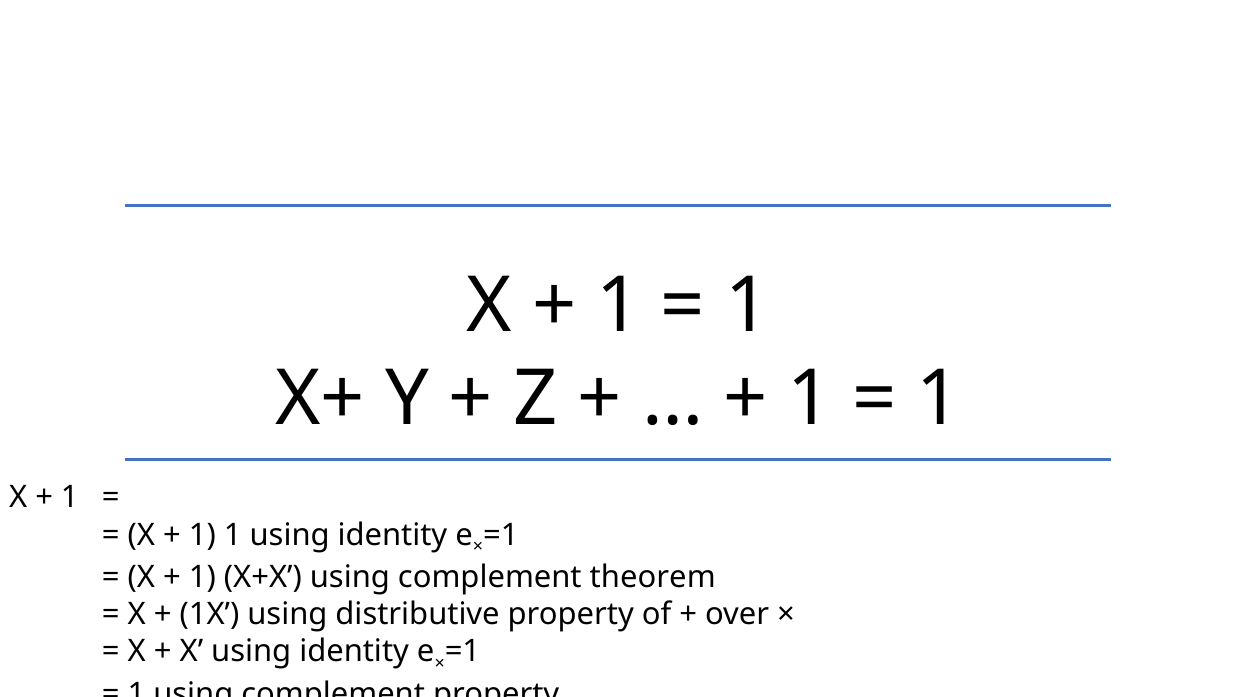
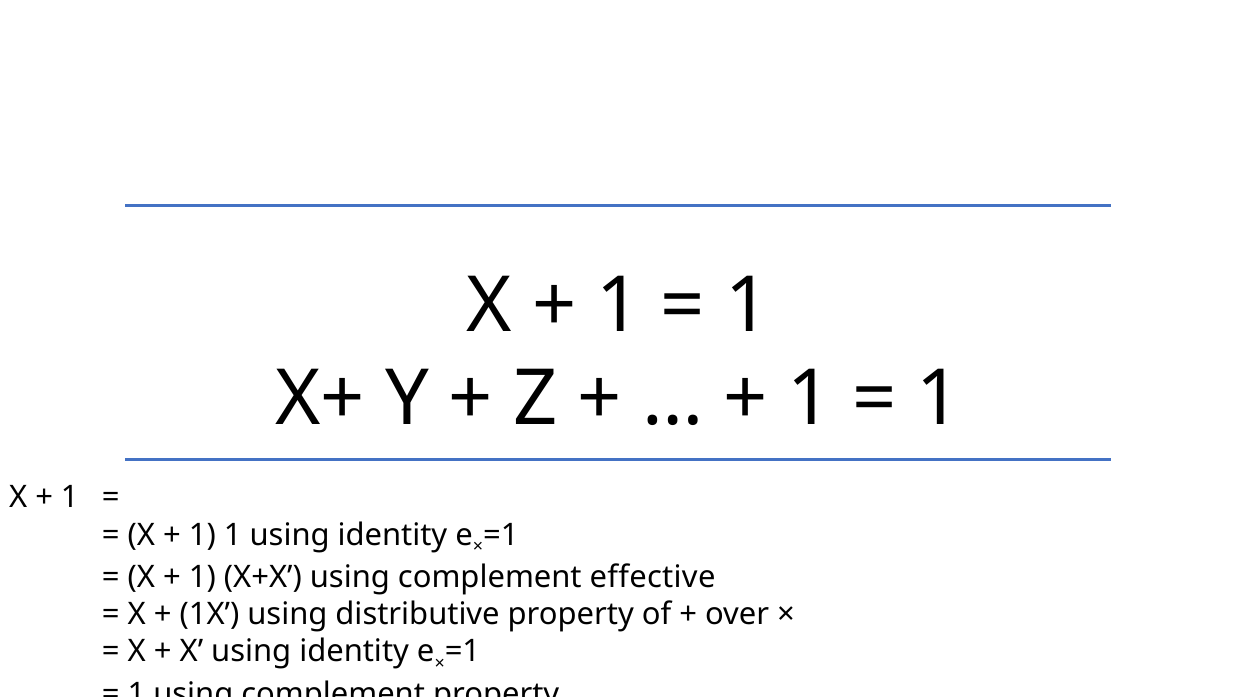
theorem: theorem -> effective
